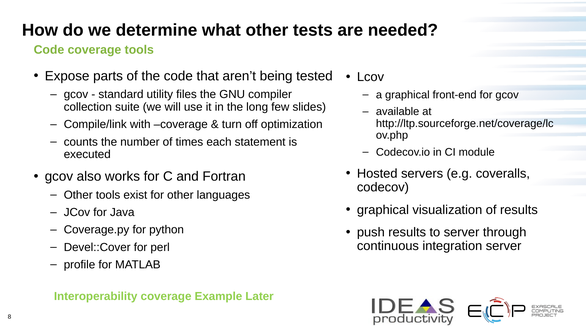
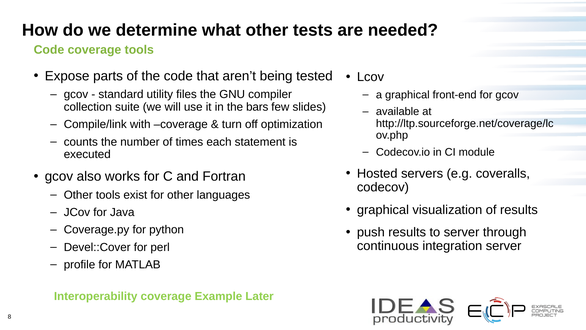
long: long -> bars
